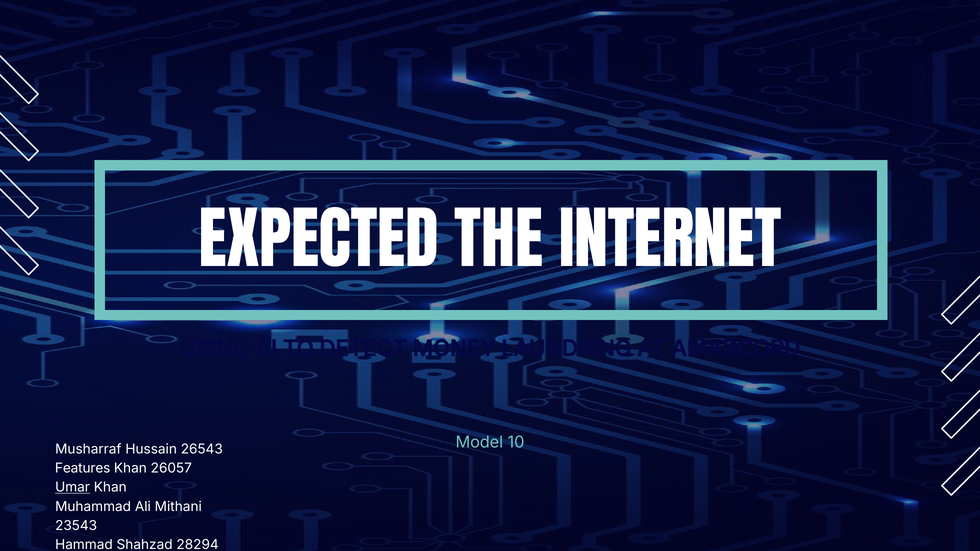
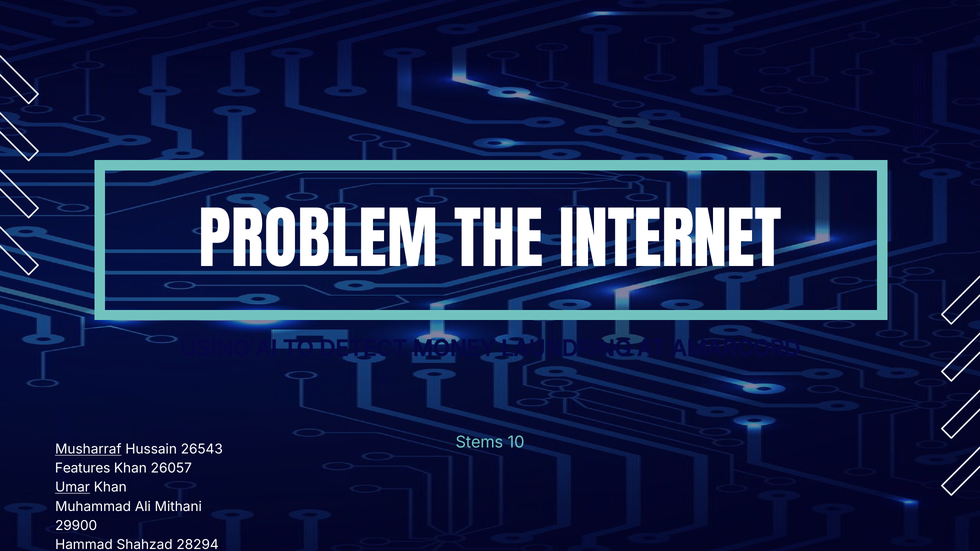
EXPECTED: EXPECTED -> PROBLEM
Model: Model -> Stems
Musharraf underline: none -> present
23543: 23543 -> 29900
